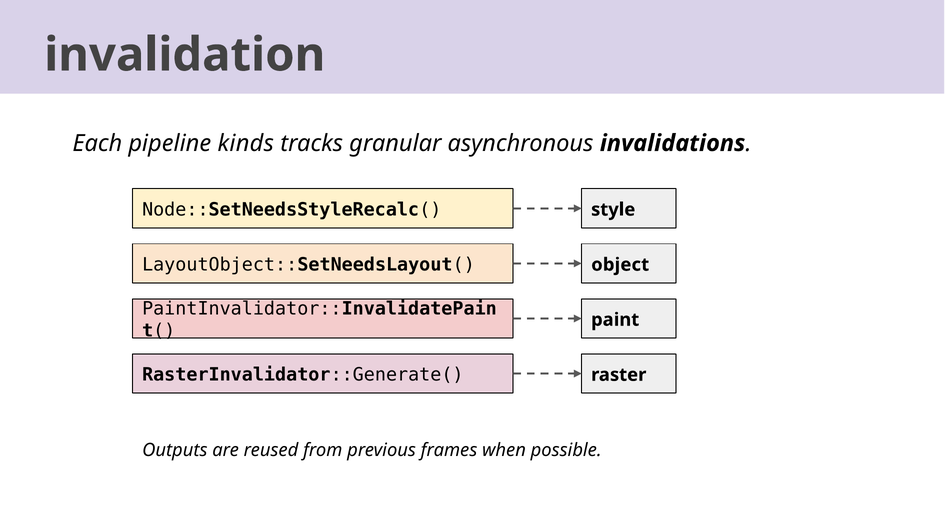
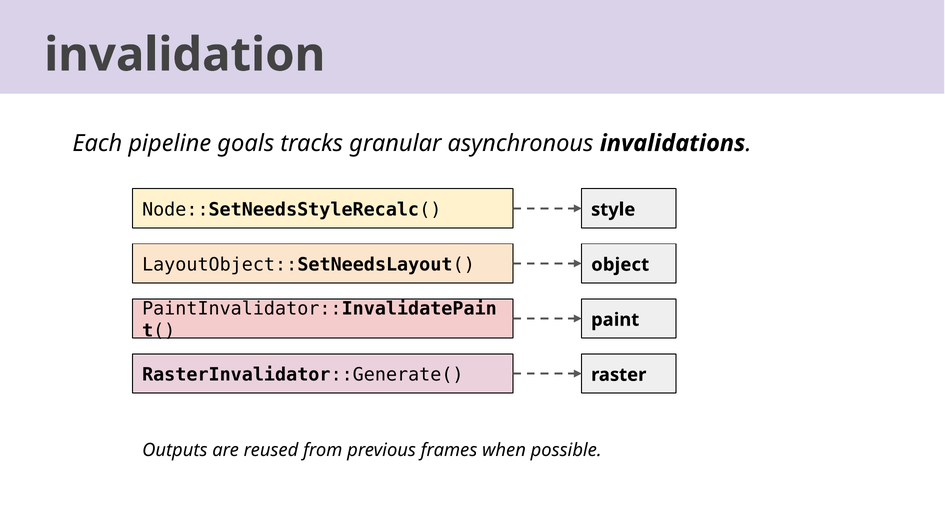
kinds: kinds -> goals
